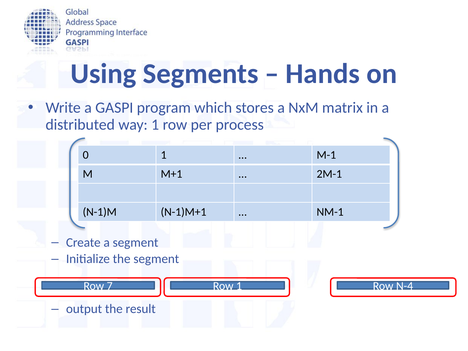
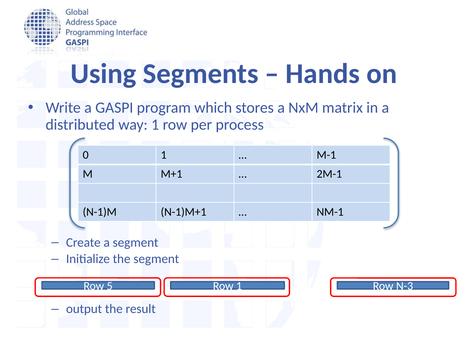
7: 7 -> 5
N-4: N-4 -> N-3
